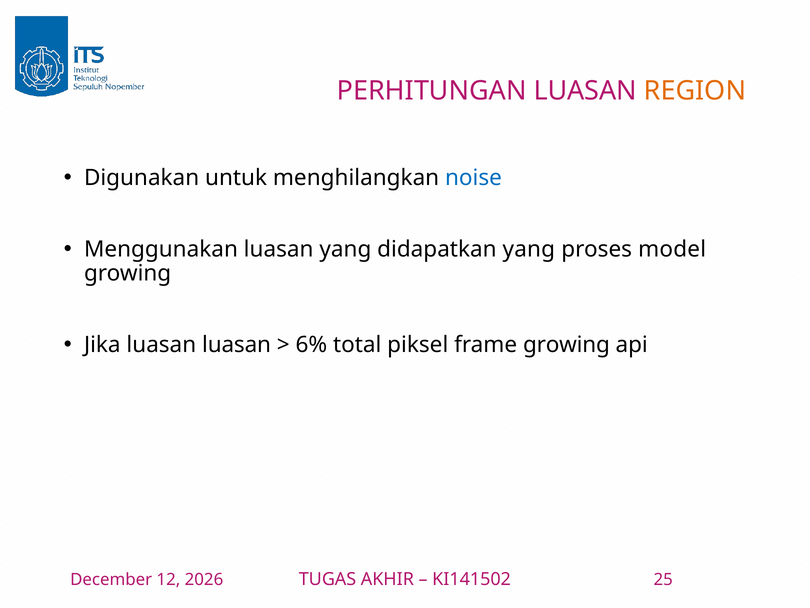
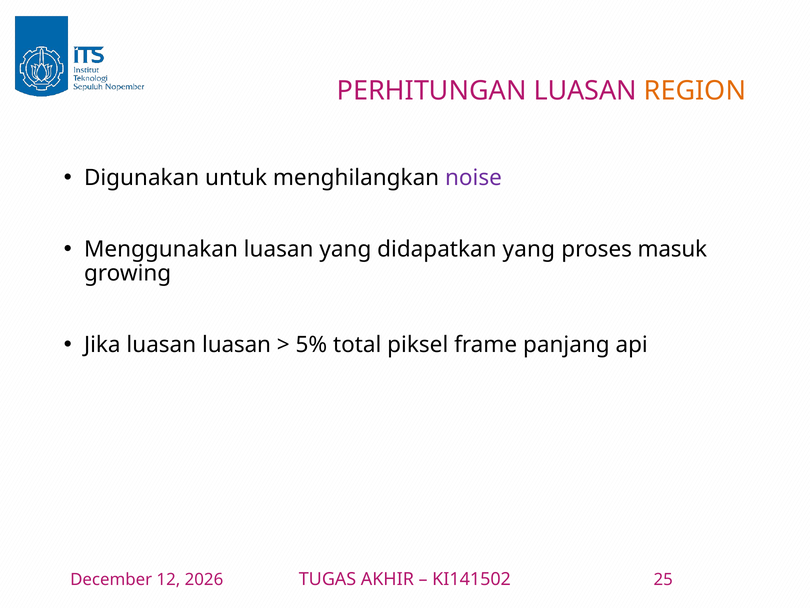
noise colour: blue -> purple
model: model -> masuk
6%: 6% -> 5%
frame growing: growing -> panjang
